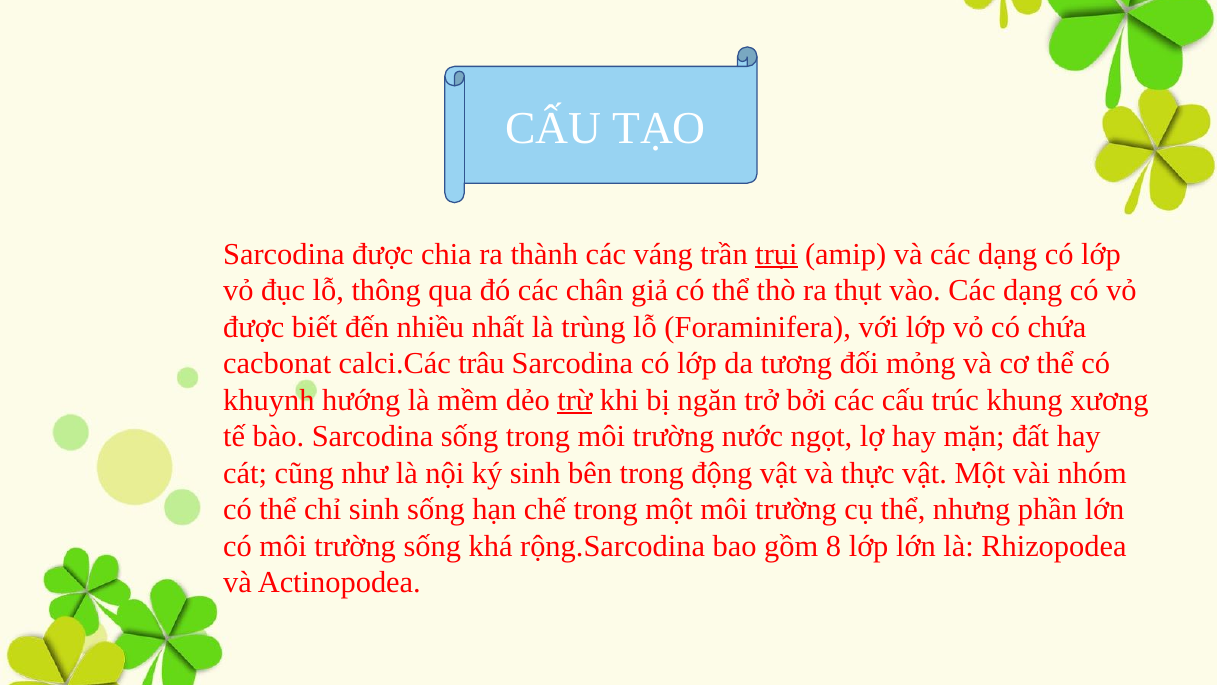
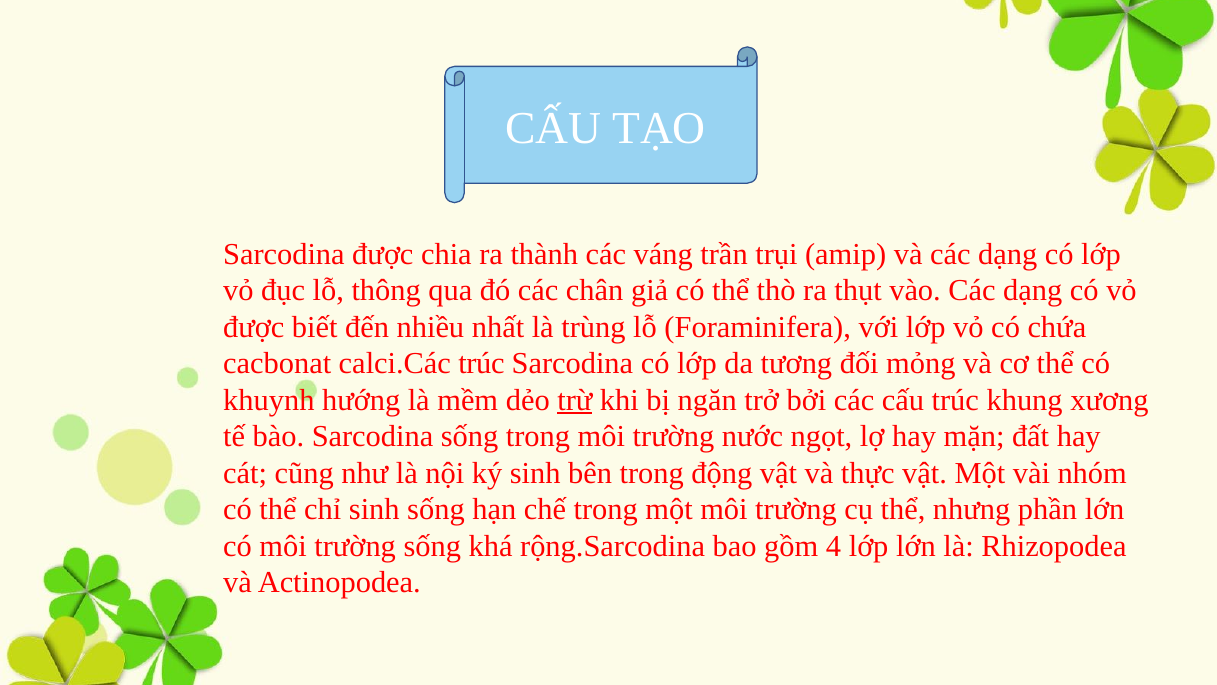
trụi underline: present -> none
calci.Các trâu: trâu -> trúc
8: 8 -> 4
